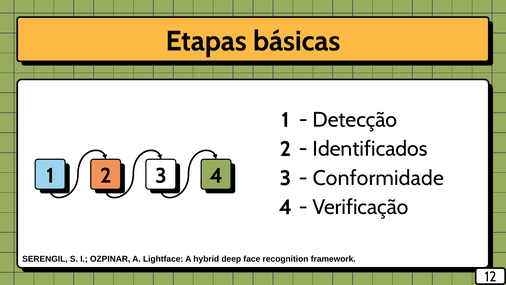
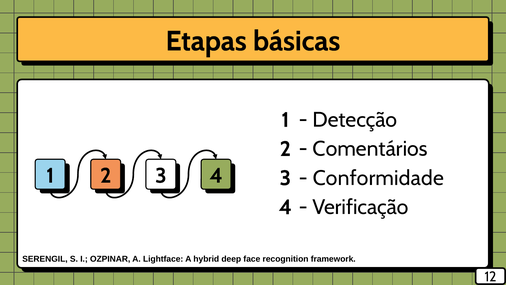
Identificados: Identificados -> Comentários
